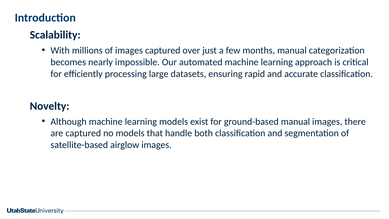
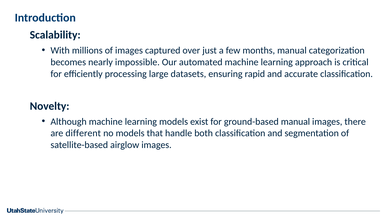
are captured: captured -> different
